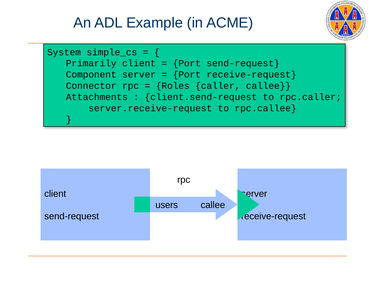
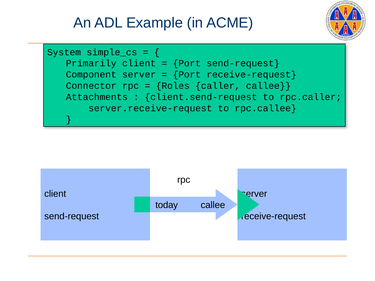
users: users -> today
